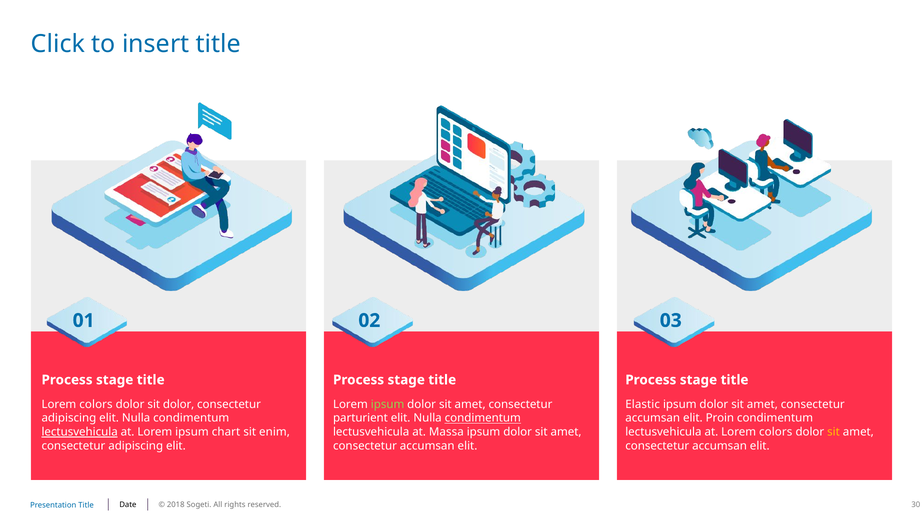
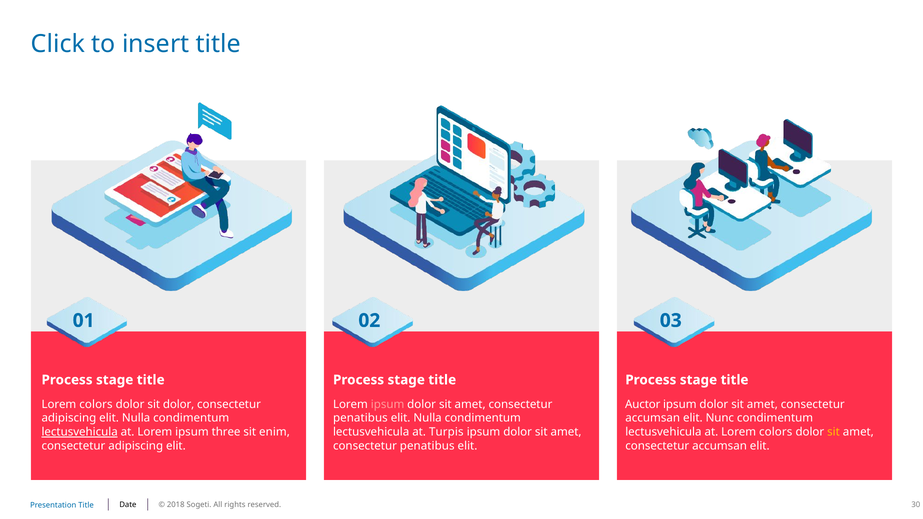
ipsum at (388, 404) colour: light green -> pink
Elastic: Elastic -> Auctor
parturient at (360, 418): parturient -> penatibus
condimentum at (483, 418) underline: present -> none
Proin: Proin -> Nunc
chart: chart -> three
Massa: Massa -> Turpis
accumsan at (427, 446): accumsan -> penatibus
